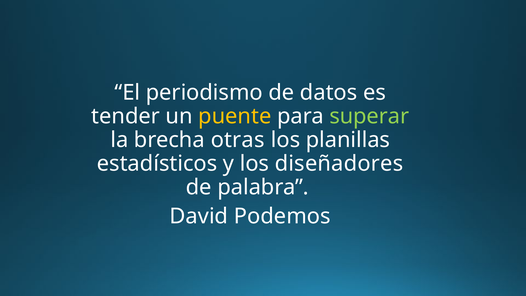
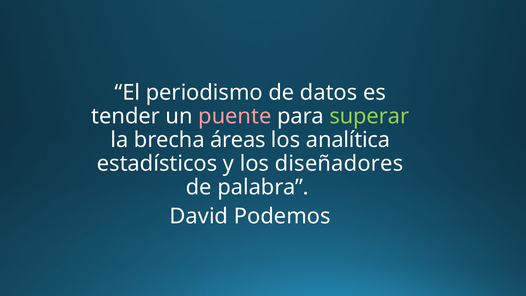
puente colour: yellow -> pink
otras: otras -> áreas
planillas: planillas -> analítica
